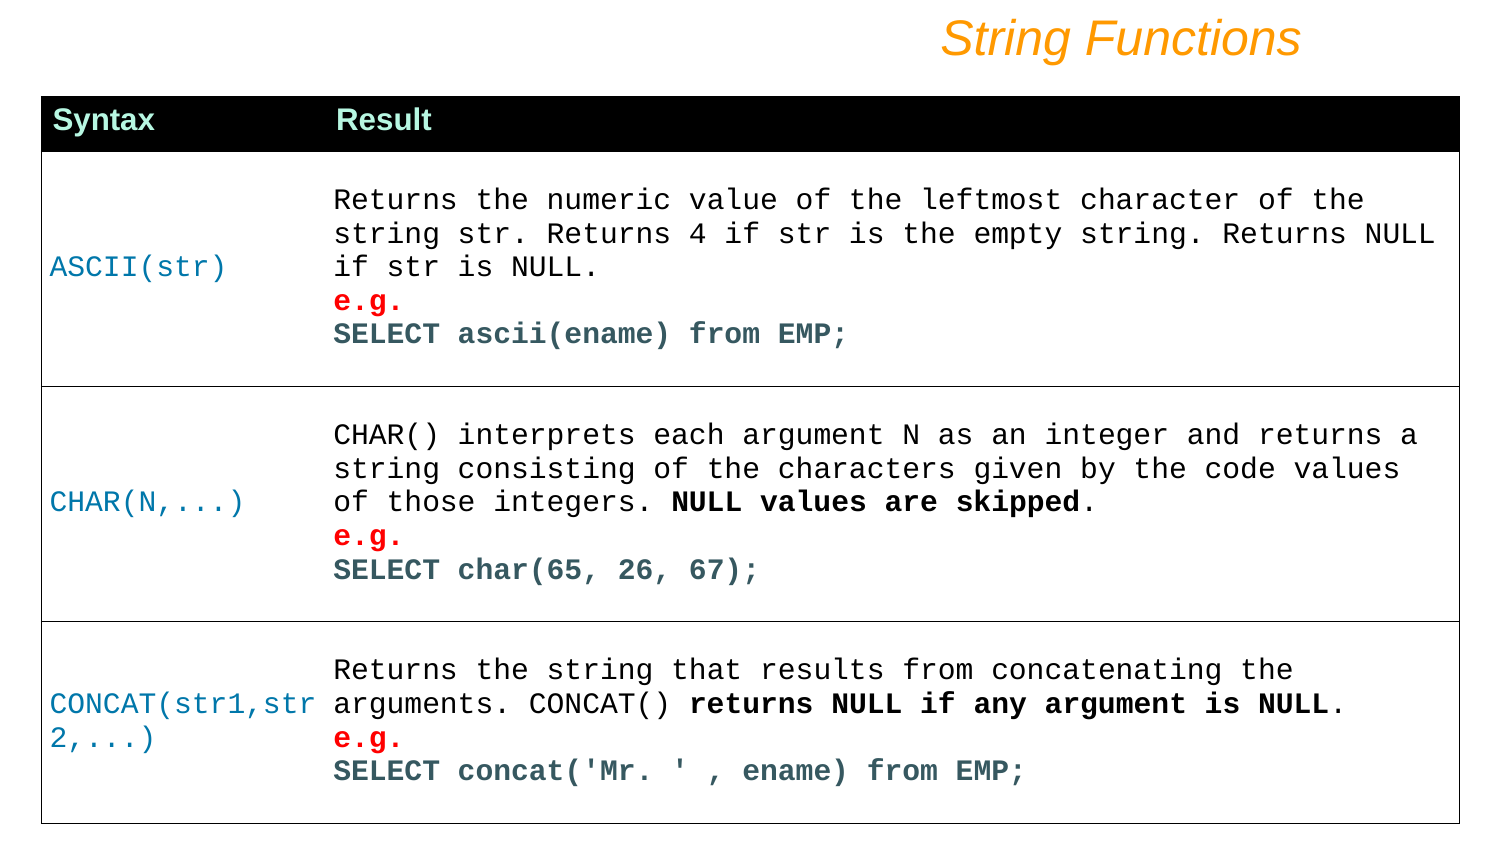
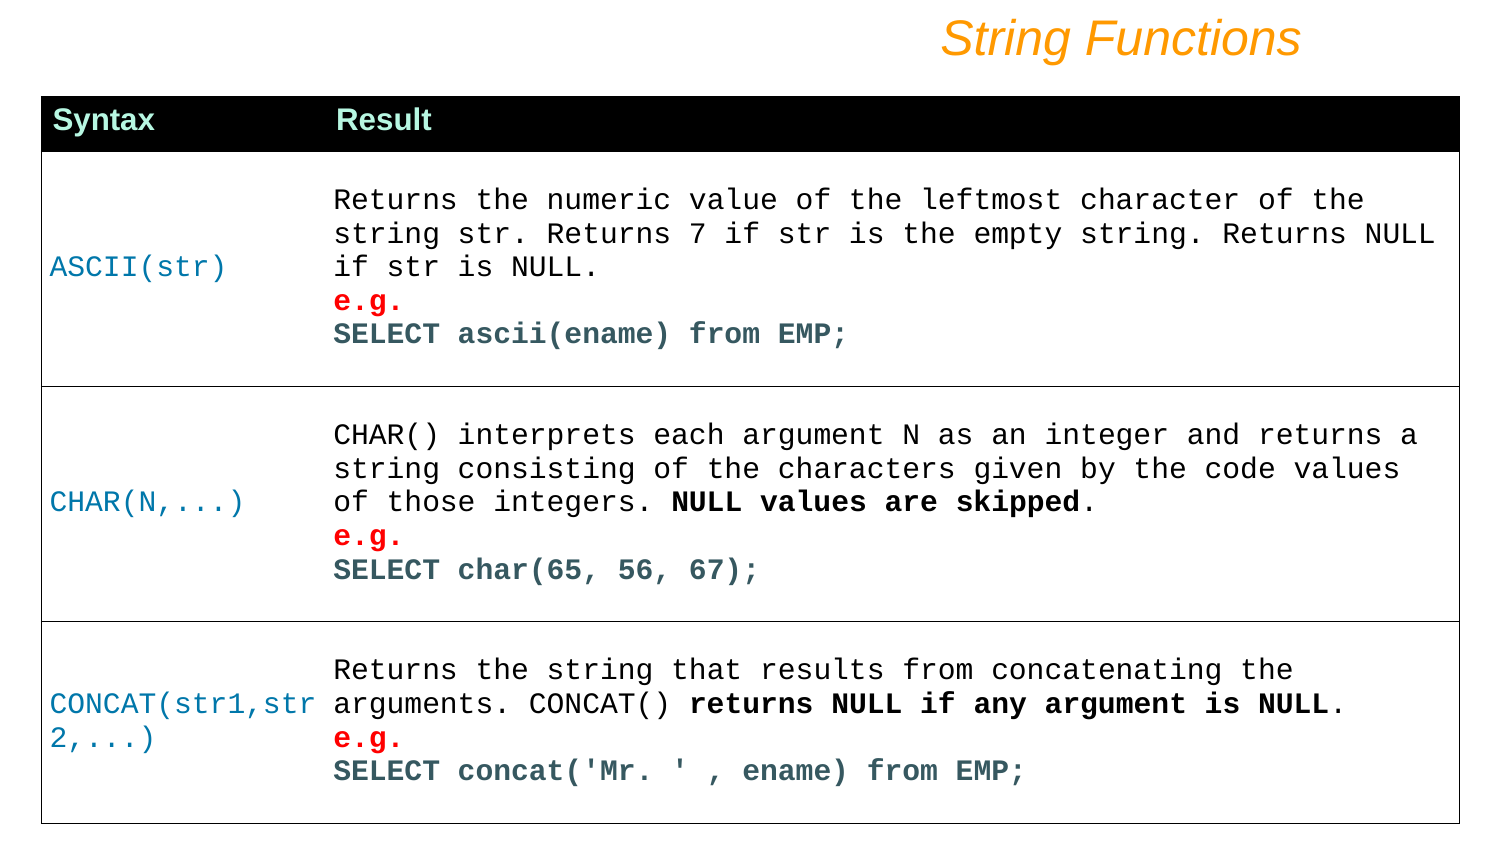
4: 4 -> 7
26: 26 -> 56
